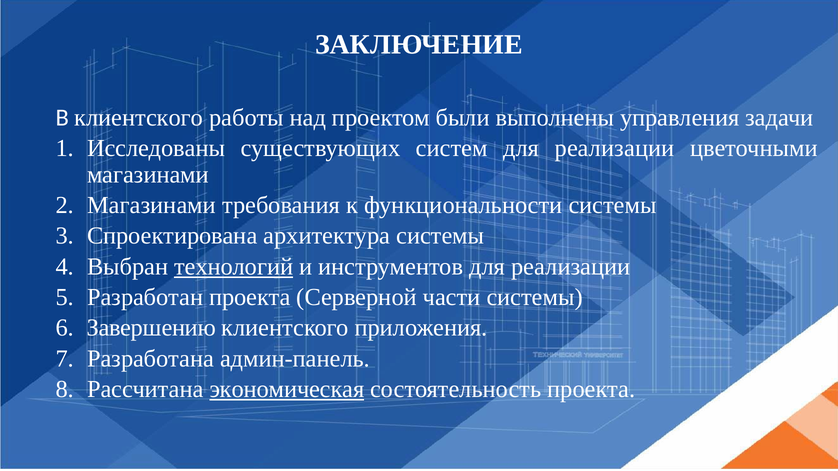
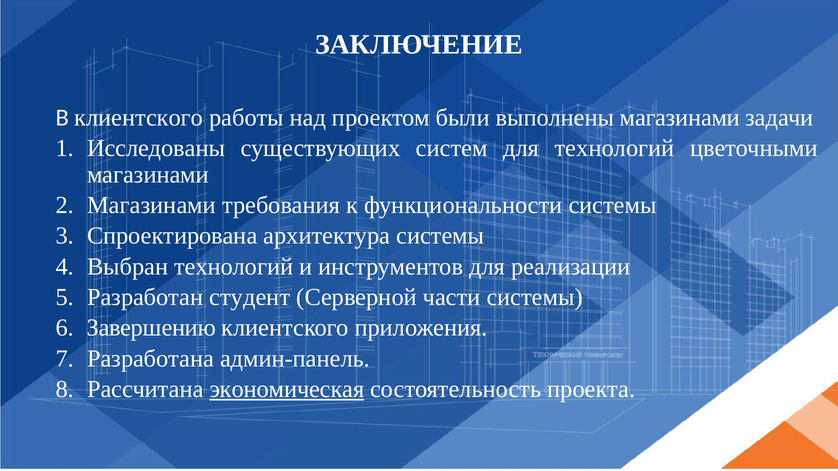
выполнены управления: управления -> магазинами
систем для реализации: реализации -> технологий
технологий at (234, 267) underline: present -> none
Разработан проекта: проекта -> студент
